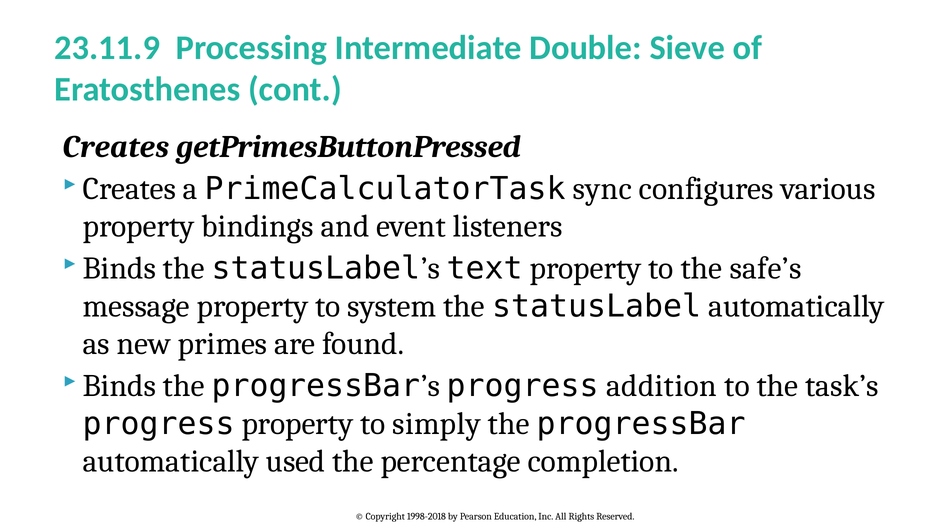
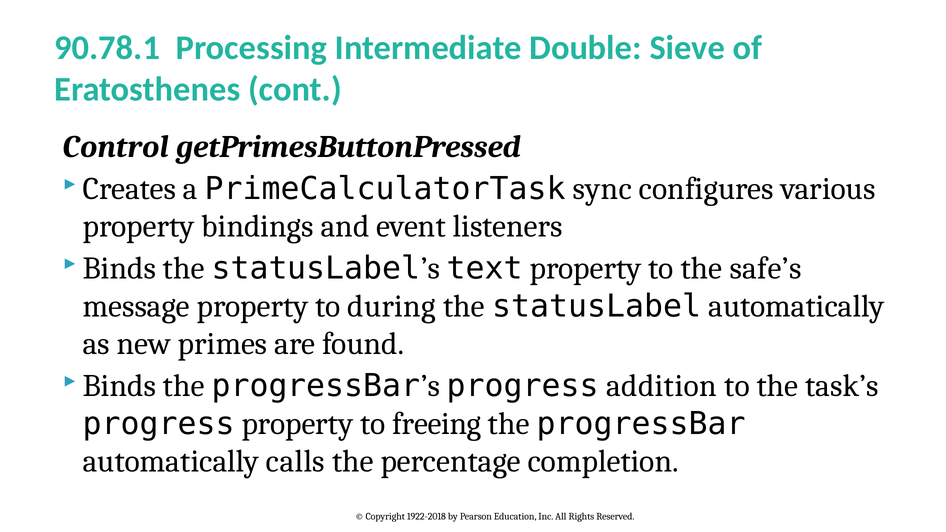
23.11.9: 23.11.9 -> 90.78.1
Creates at (116, 147): Creates -> Control
system: system -> during
simply: simply -> freeing
used: used -> calls
1998-2018: 1998-2018 -> 1922-2018
